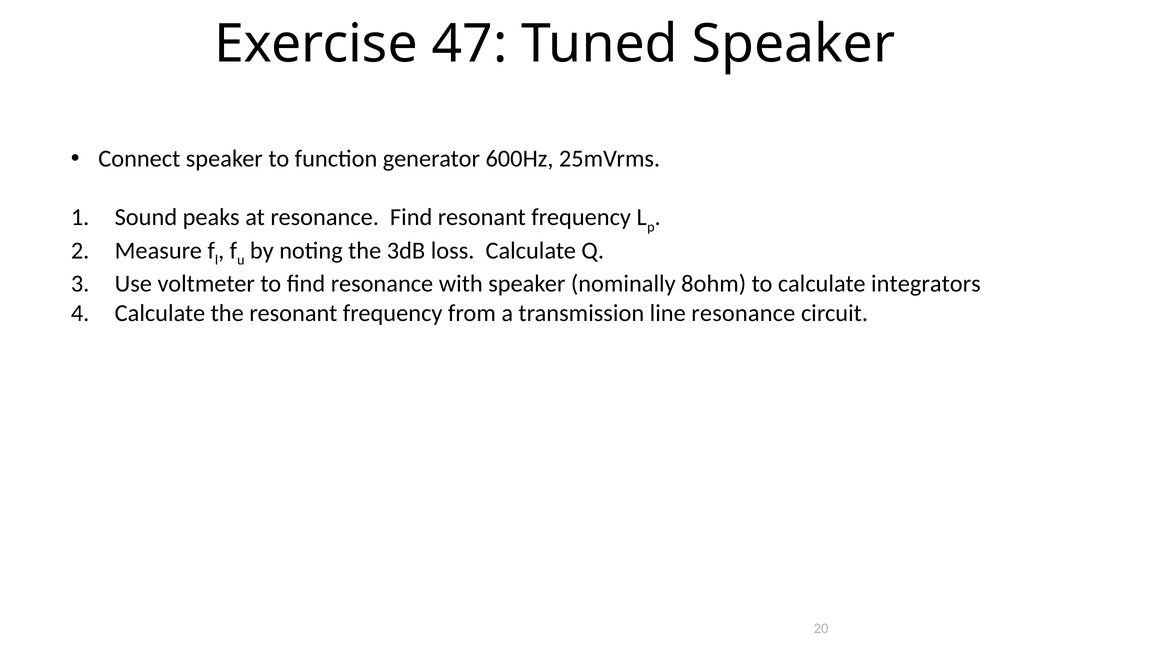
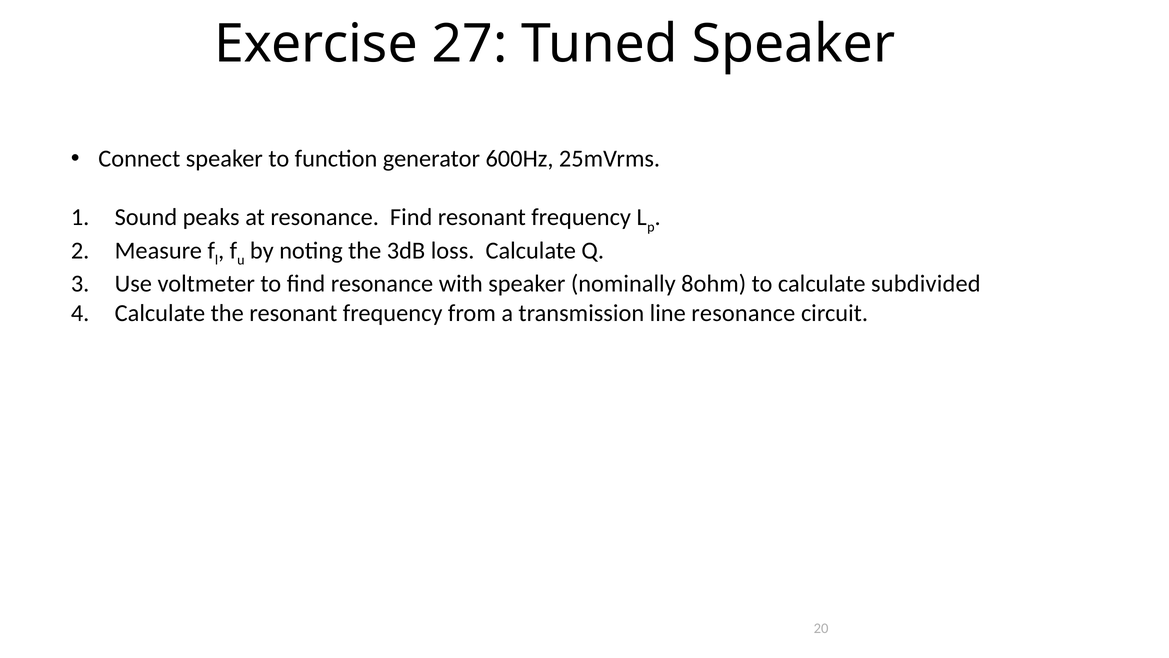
47: 47 -> 27
integrators: integrators -> subdivided
